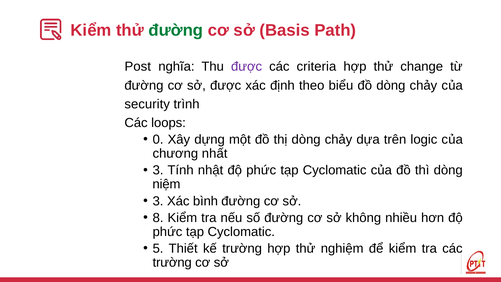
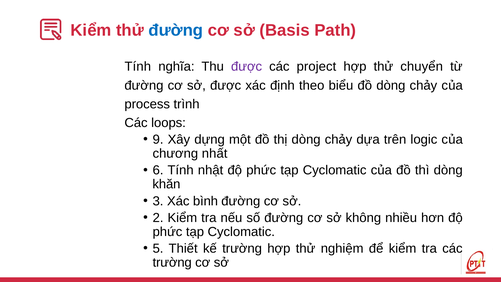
đường at (176, 30) colour: green -> blue
Post at (138, 67): Post -> Tính
criteria: criteria -> project
change: change -> chuyển
security: security -> process
0: 0 -> 9
3 at (158, 170): 3 -> 6
niệm: niệm -> khăn
8: 8 -> 2
